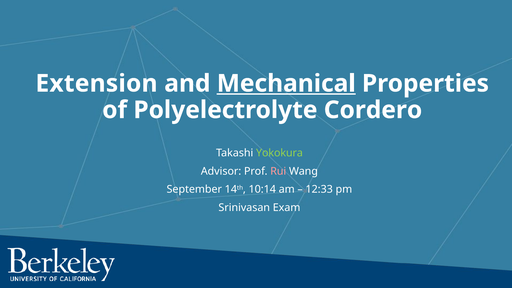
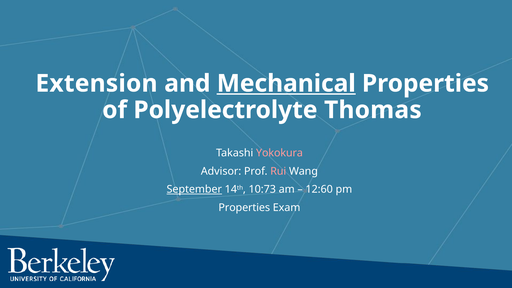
Cordero: Cordero -> Thomas
Yokokura colour: light green -> pink
September underline: none -> present
10:14: 10:14 -> 10:73
12:33: 12:33 -> 12:60
Srinivasan at (244, 208): Srinivasan -> Properties
